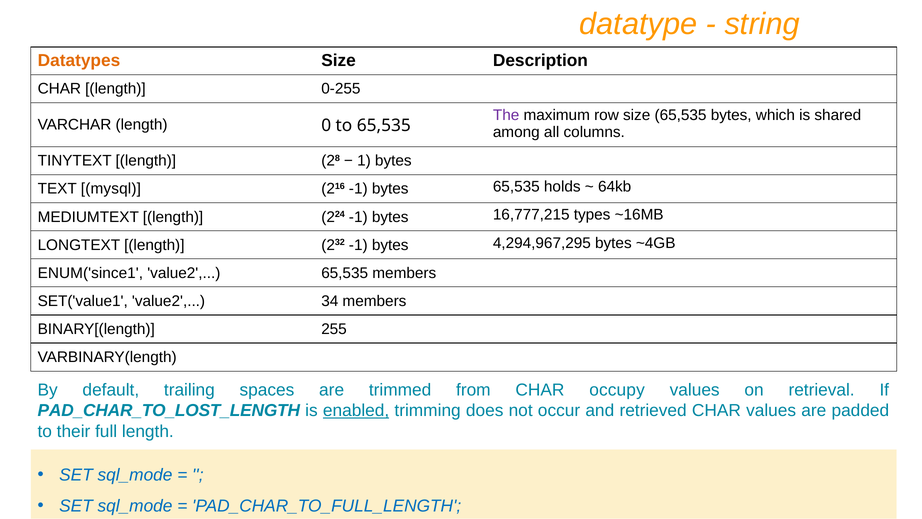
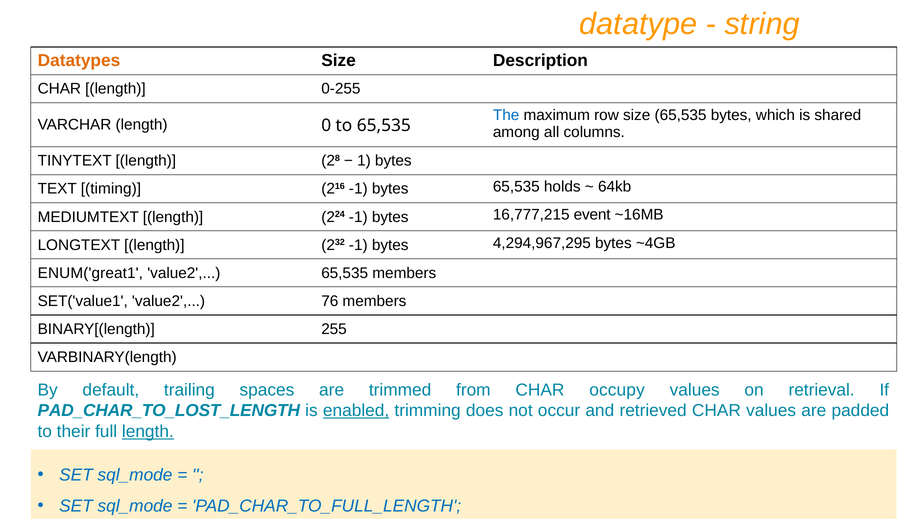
The colour: purple -> blue
mysql: mysql -> timing
types: types -> event
ENUM('since1: ENUM('since1 -> ENUM('great1
34: 34 -> 76
length at (148, 431) underline: none -> present
